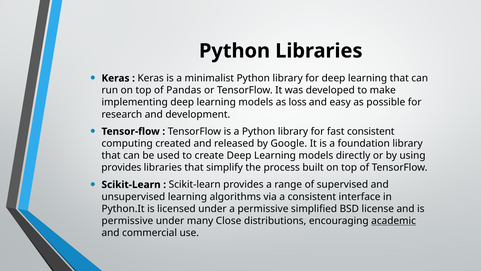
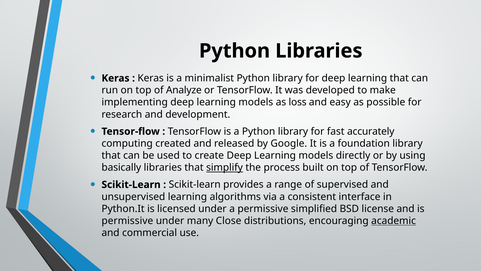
Pandas: Pandas -> Analyze
fast consistent: consistent -> accurately
provides at (121, 167): provides -> basically
simplify underline: none -> present
